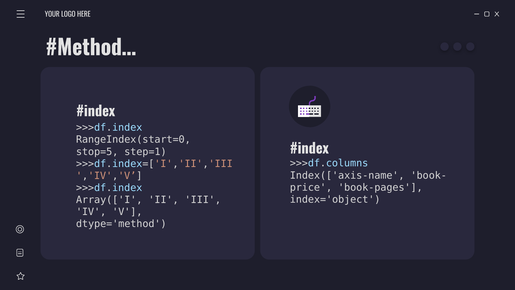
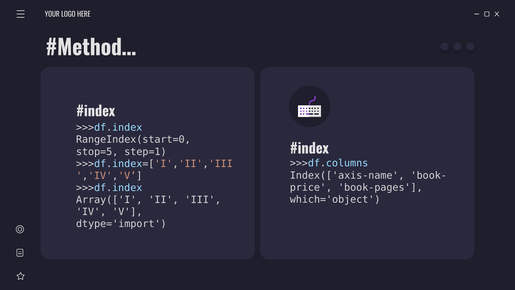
index='object: index='object -> which='object
dtype='method: dtype='method -> dtype='import
